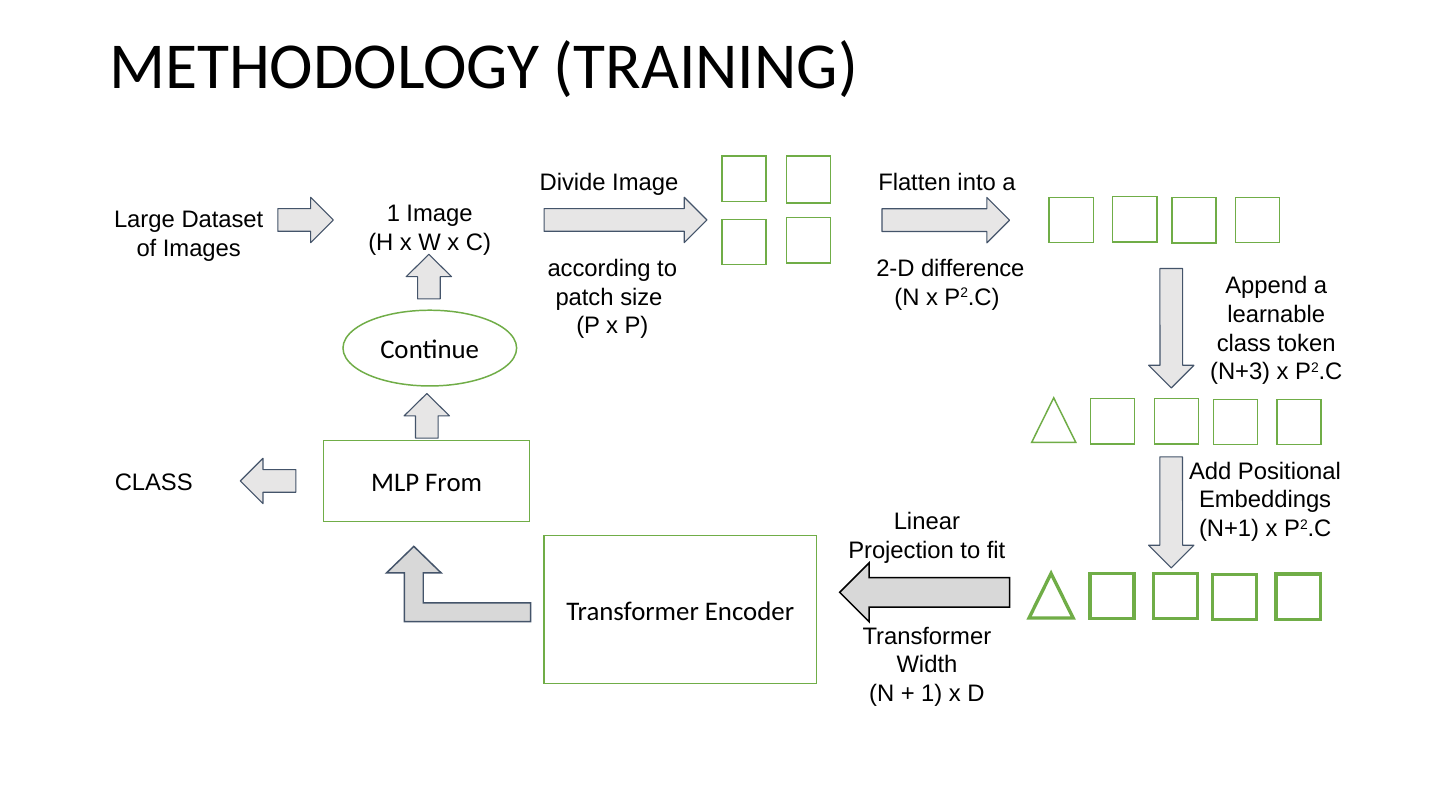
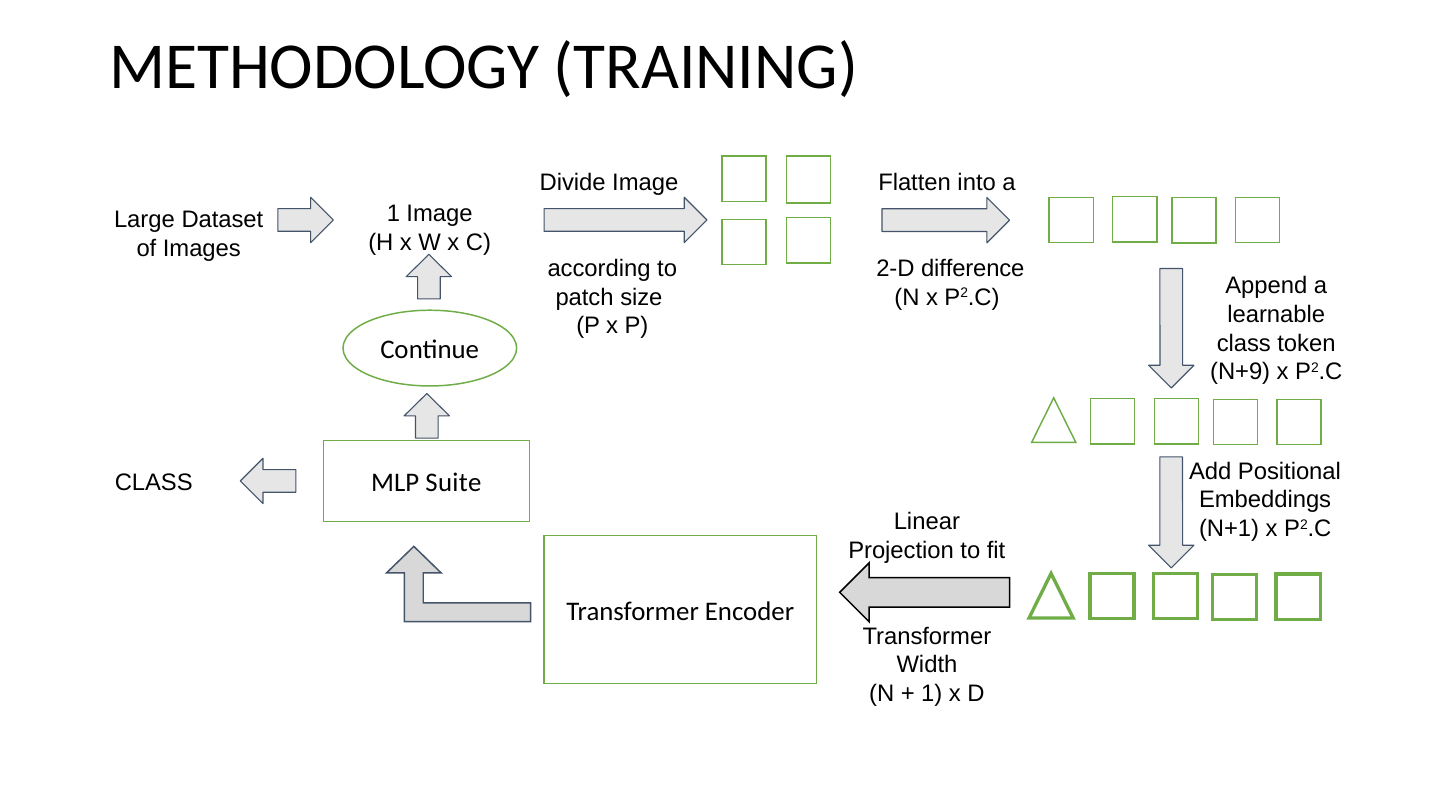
N+3: N+3 -> N+9
From: From -> Suite
